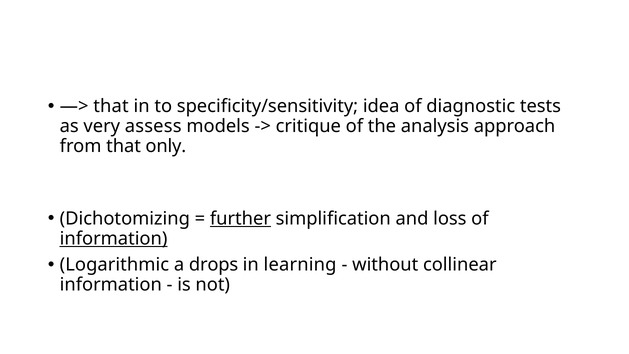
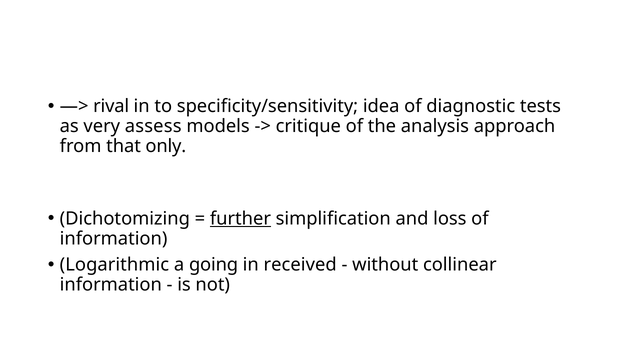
that at (111, 106): that -> rival
information at (114, 238) underline: present -> none
drops: drops -> going
learning: learning -> received
